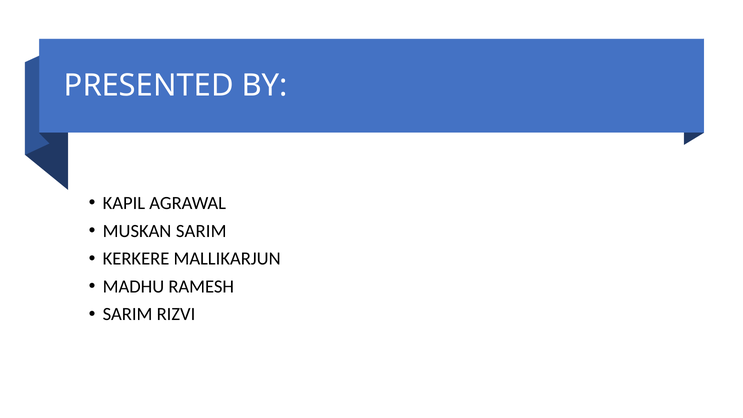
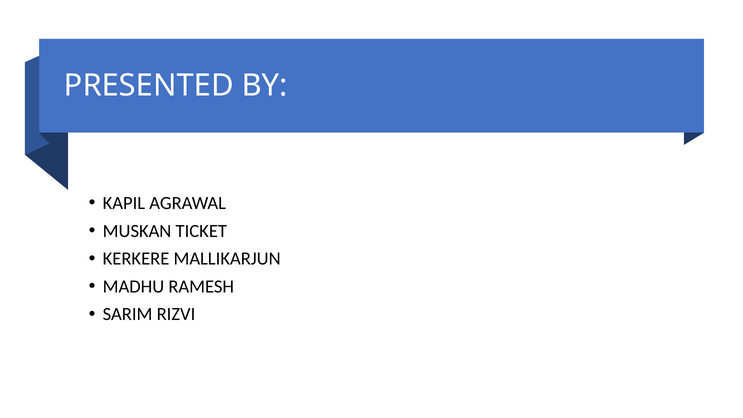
MUSKAN SARIM: SARIM -> TICKET
